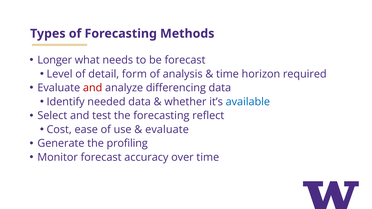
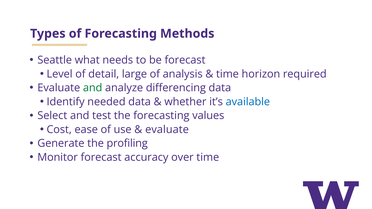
Longer: Longer -> Seattle
form: form -> large
and at (93, 88) colour: red -> green
reflect: reflect -> values
